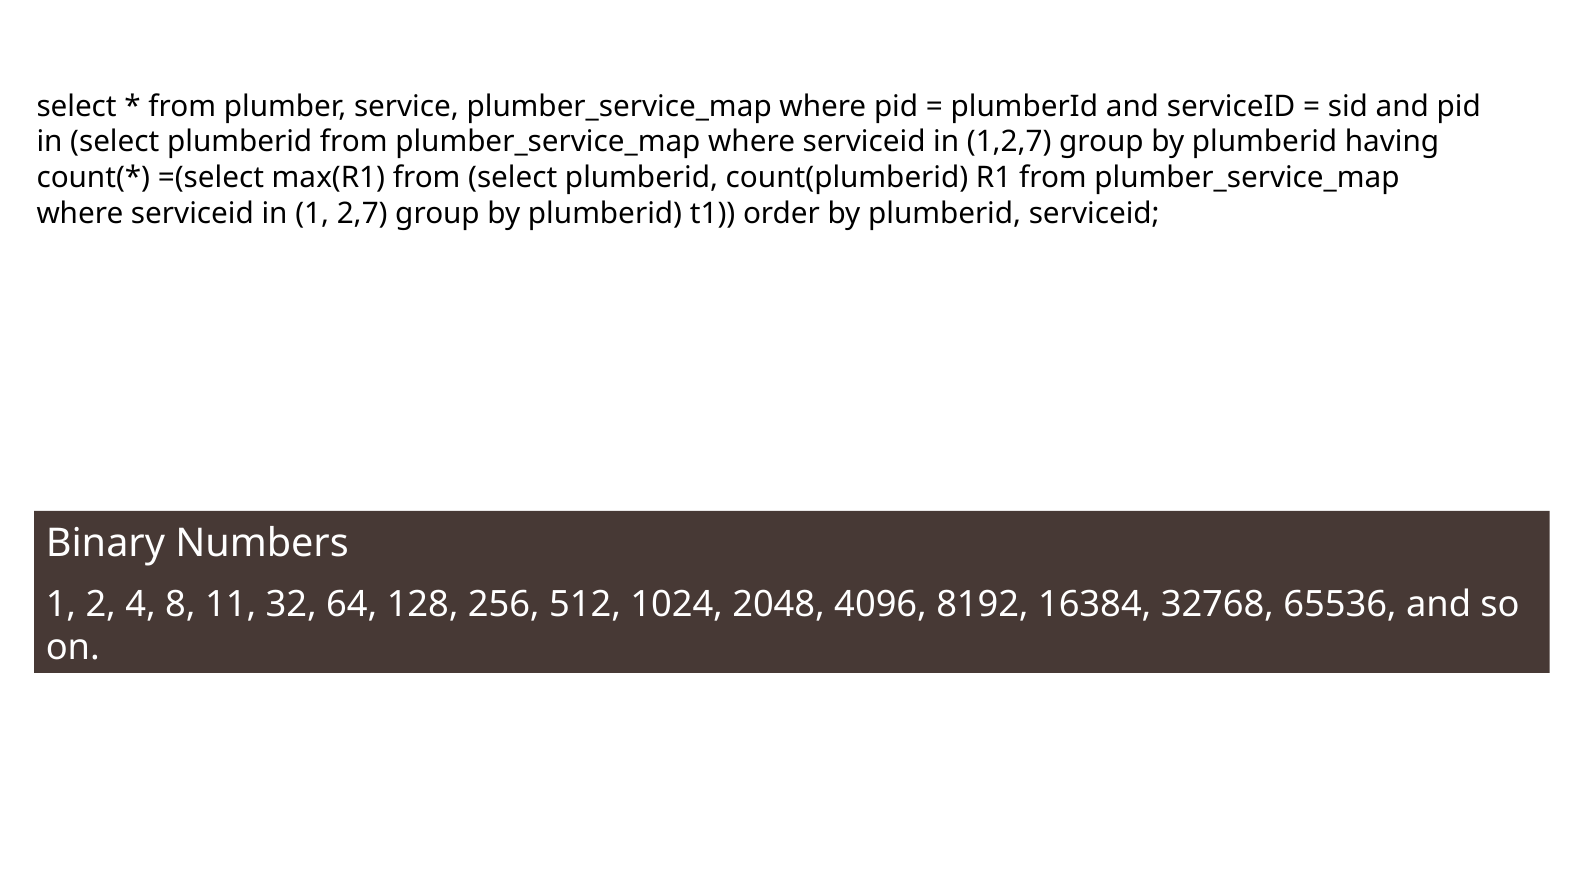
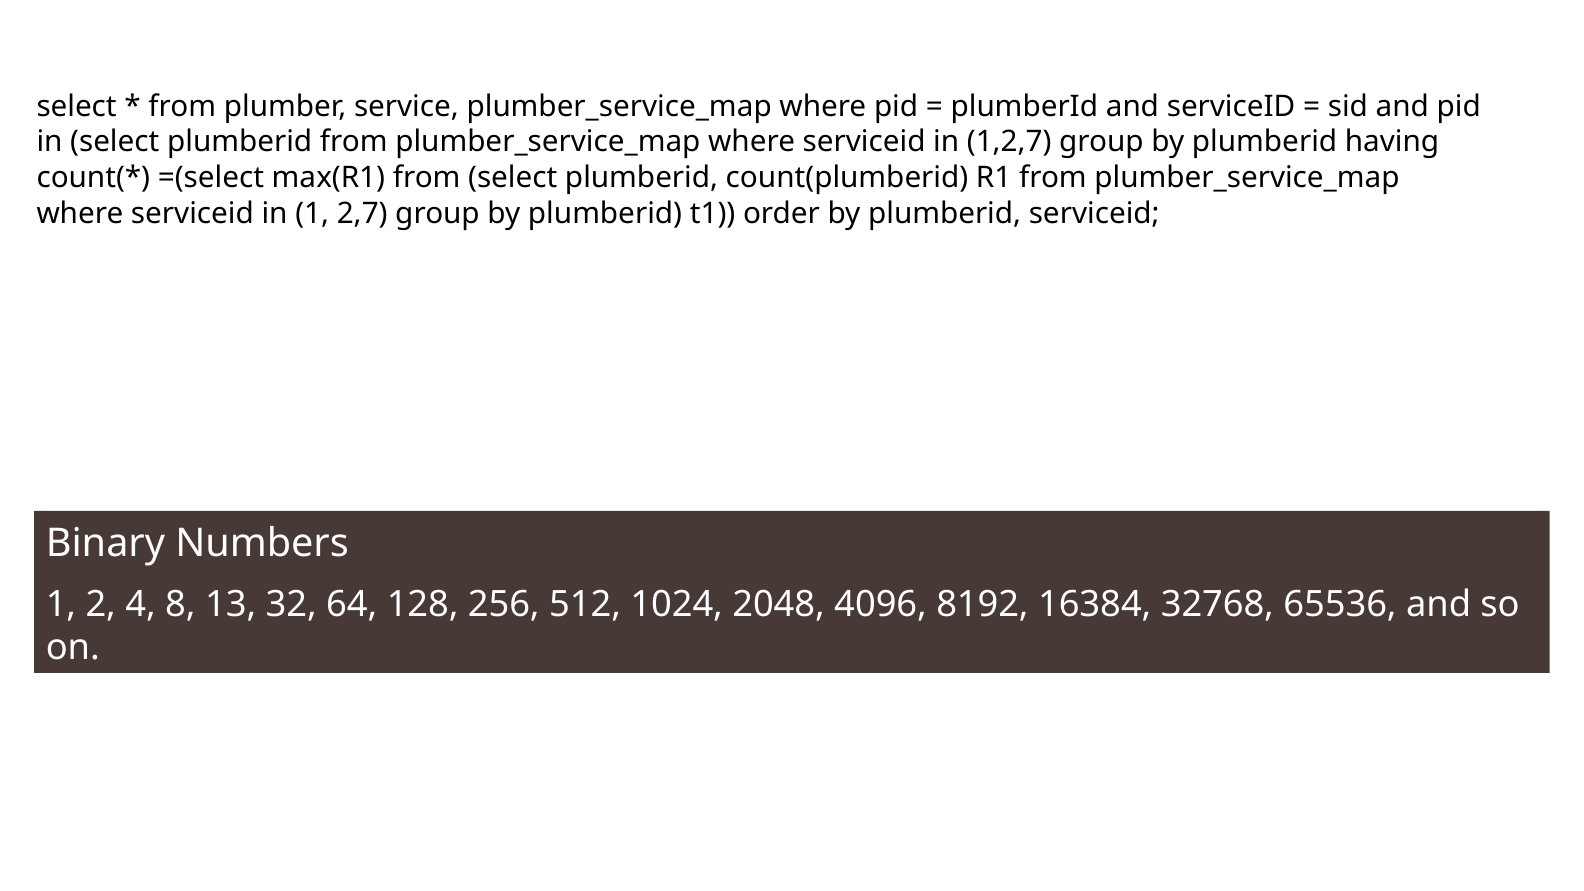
11: 11 -> 13
